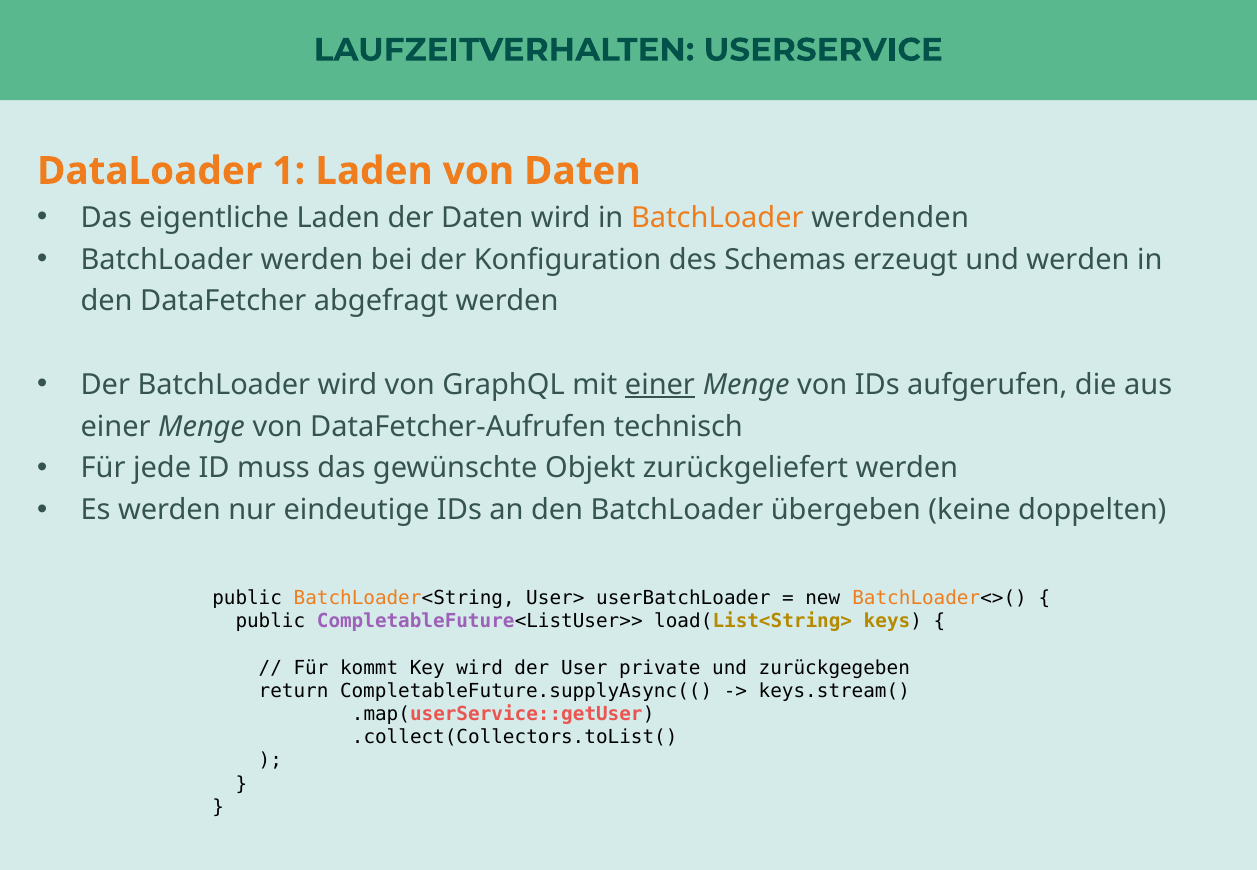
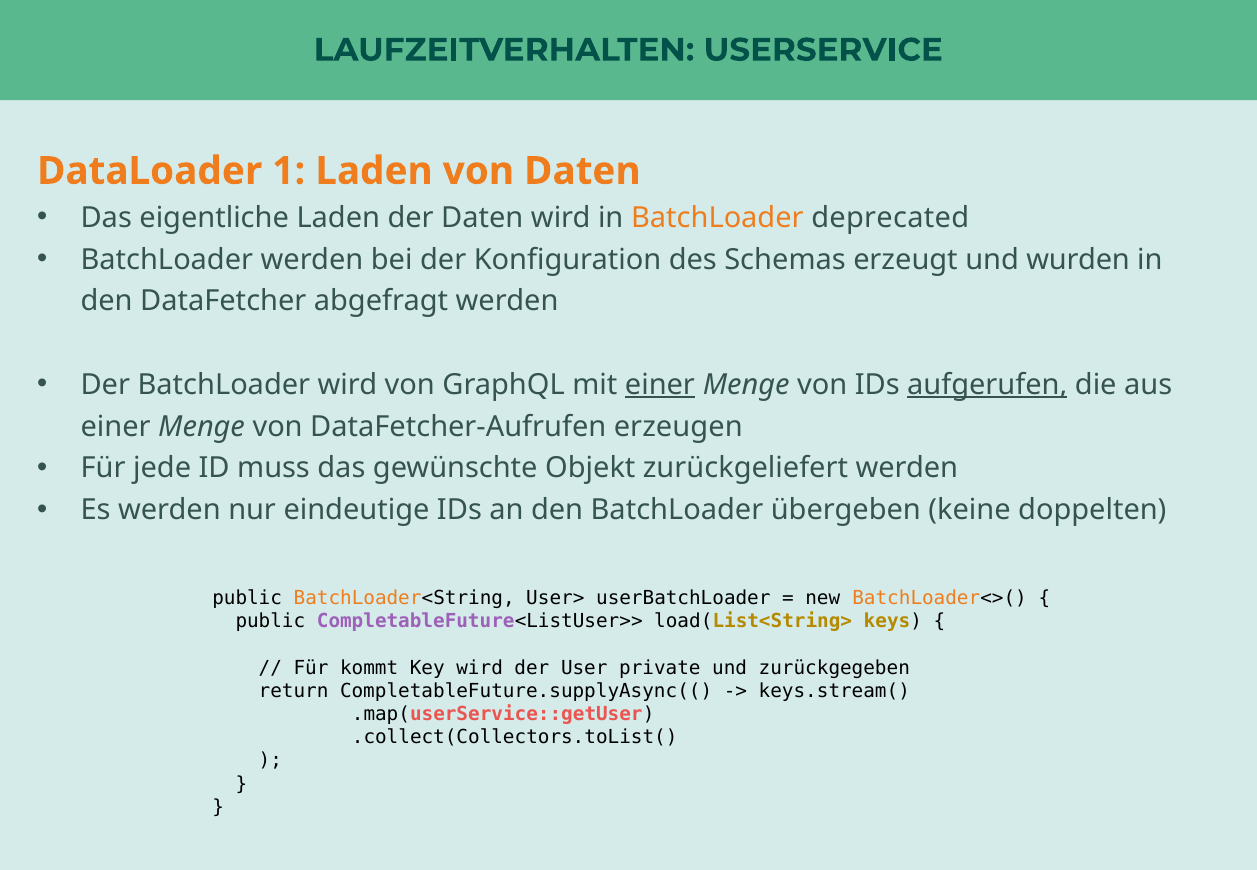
werdenden: werdenden -> deprecated
und werden: werden -> wurden
aufgerufen underline: none -> present
technisch: technisch -> erzeugen
